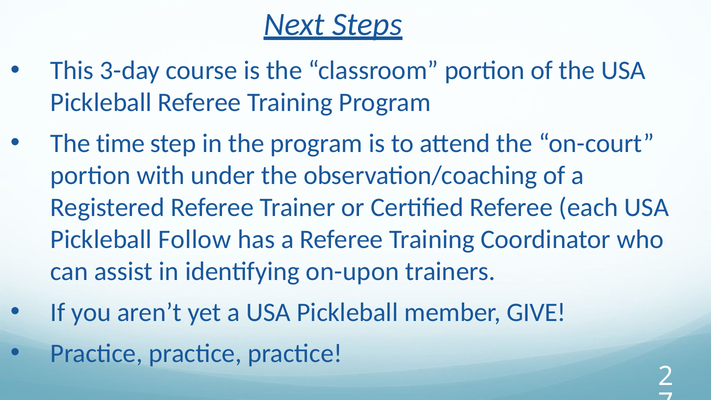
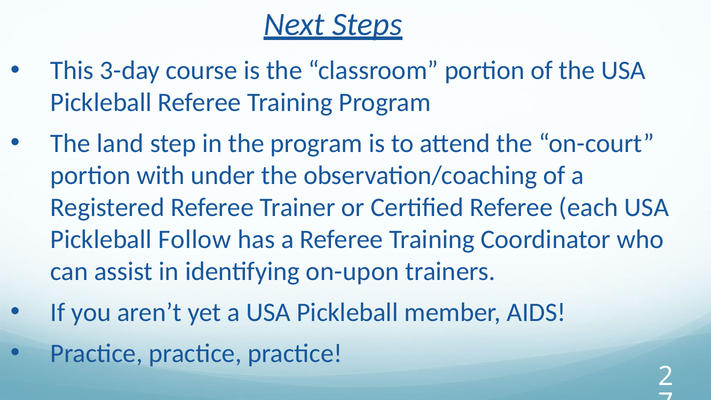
time: time -> land
GIVE: GIVE -> AIDS
